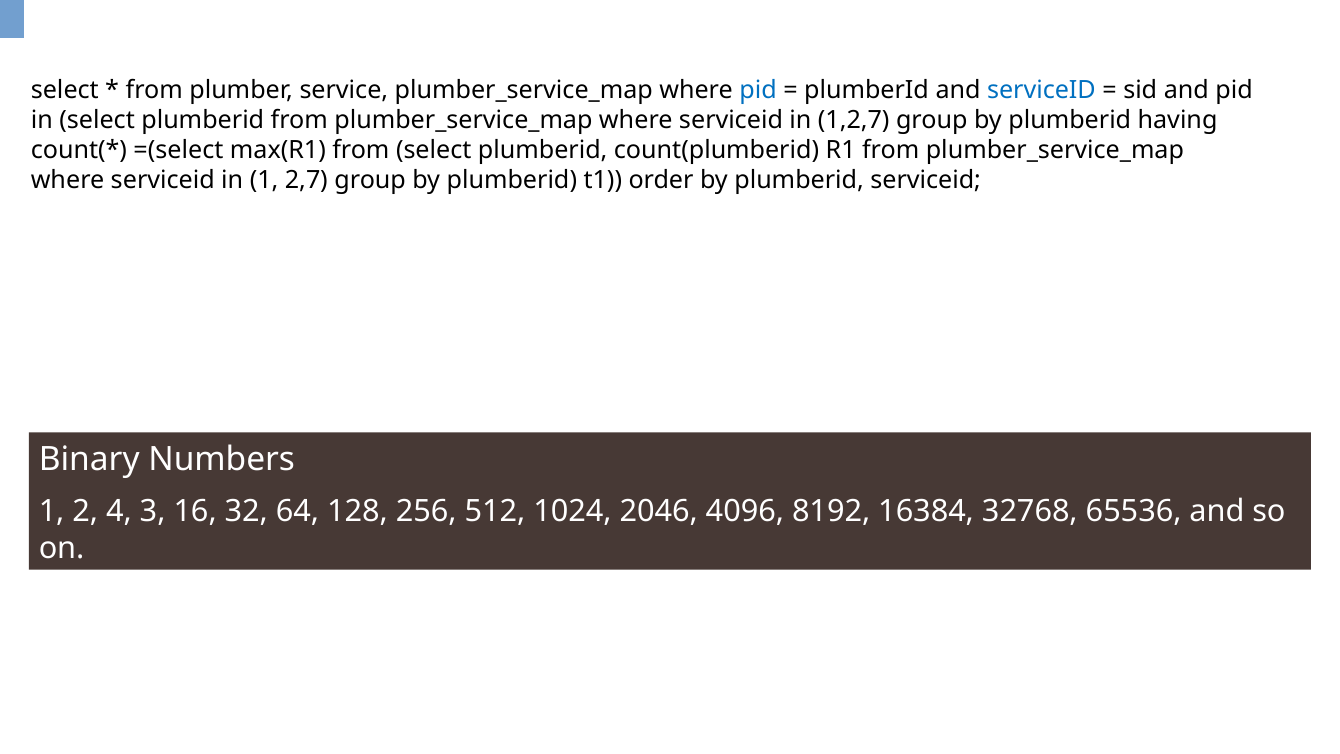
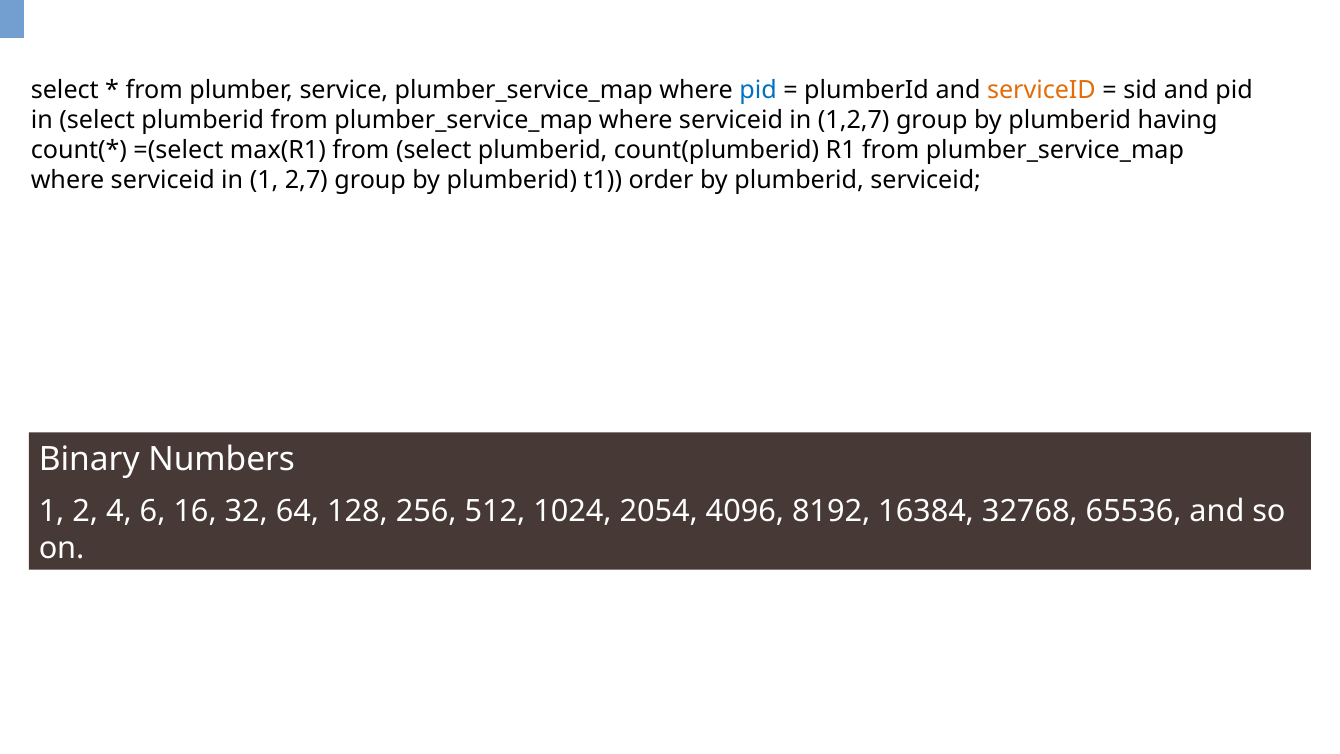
serviceID at (1041, 90) colour: blue -> orange
3: 3 -> 6
2046: 2046 -> 2054
